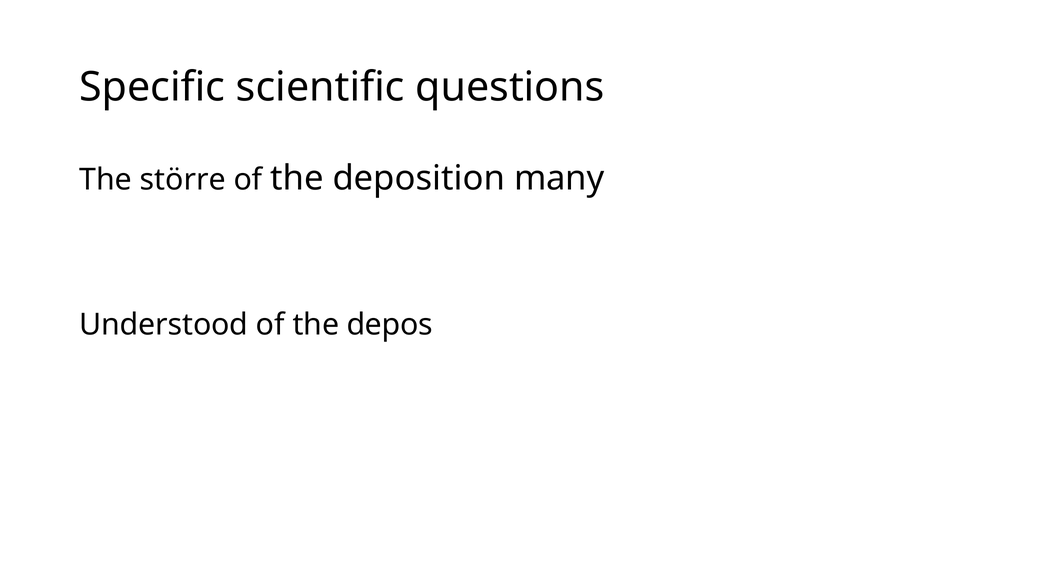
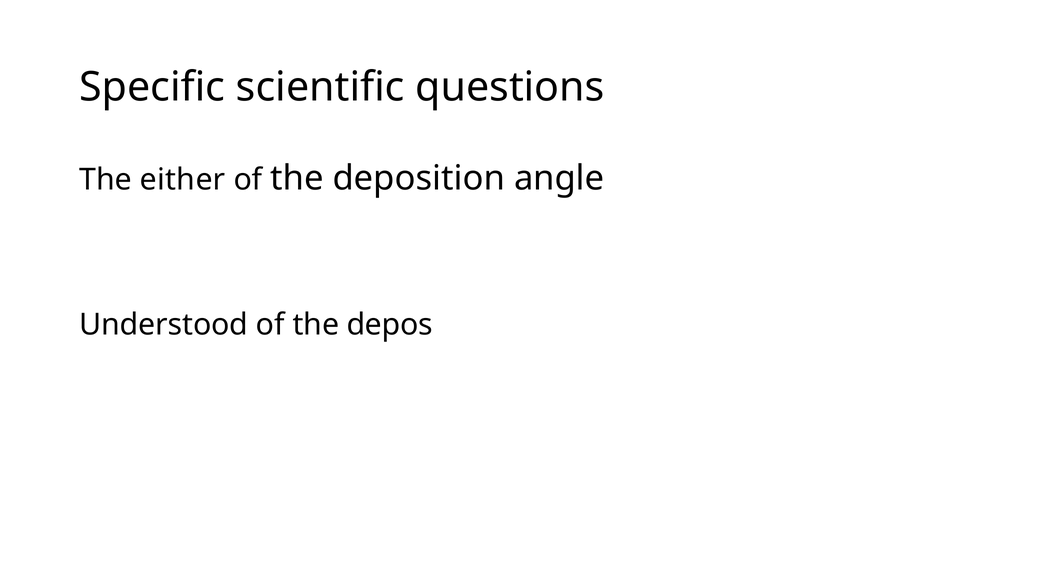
större: större -> either
many: many -> angle
